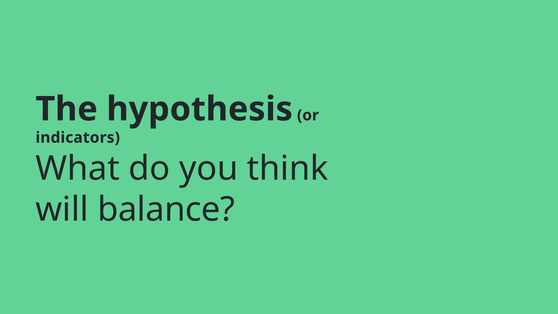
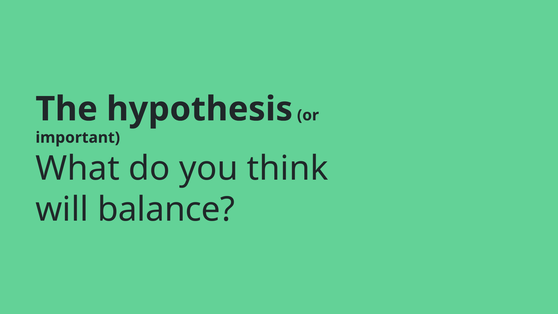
indicators: indicators -> important
